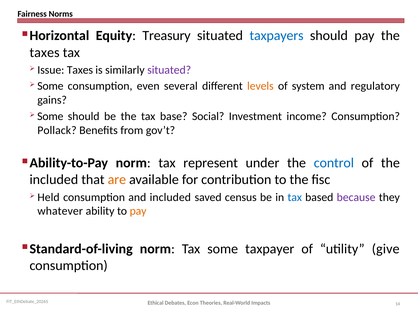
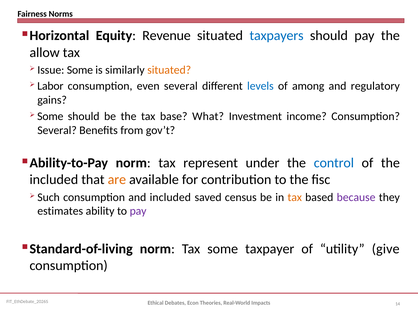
Treasury: Treasury -> Revenue
taxes at (45, 53): taxes -> allow
Issue Taxes: Taxes -> Some
situated at (169, 70) colour: purple -> orange
Some at (50, 86): Some -> Labor
levels colour: orange -> blue
system: system -> among
Social: Social -> What
Pollack at (57, 130): Pollack -> Several
Held: Held -> Such
tax at (295, 197) colour: blue -> orange
whatever: whatever -> estimates
pay at (138, 211) colour: orange -> purple
